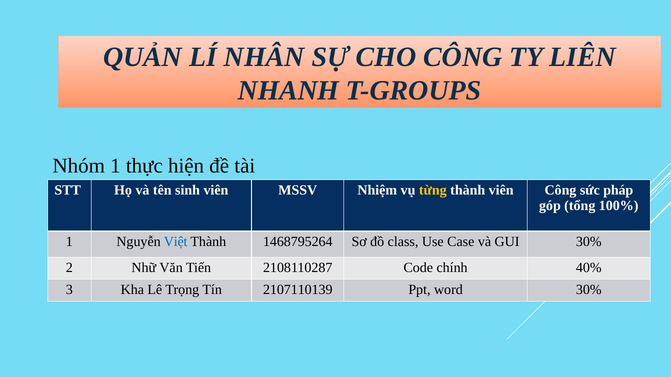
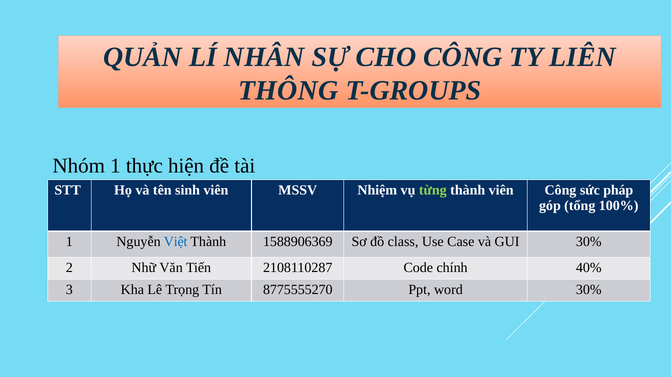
NHANH: NHANH -> THÔNG
từng colour: yellow -> light green
1468795264: 1468795264 -> 1588906369
2107110139: 2107110139 -> 8775555270
